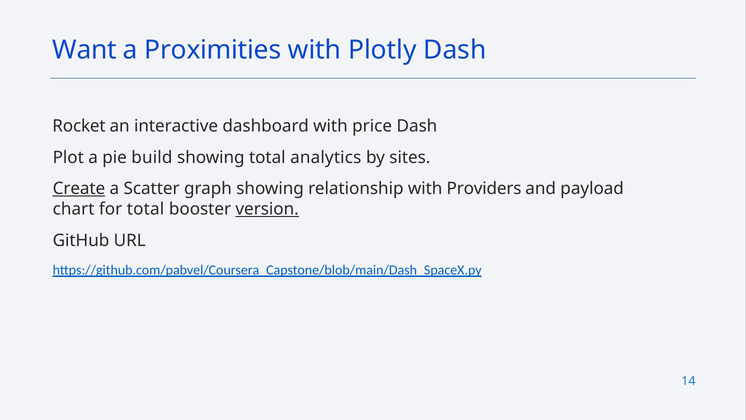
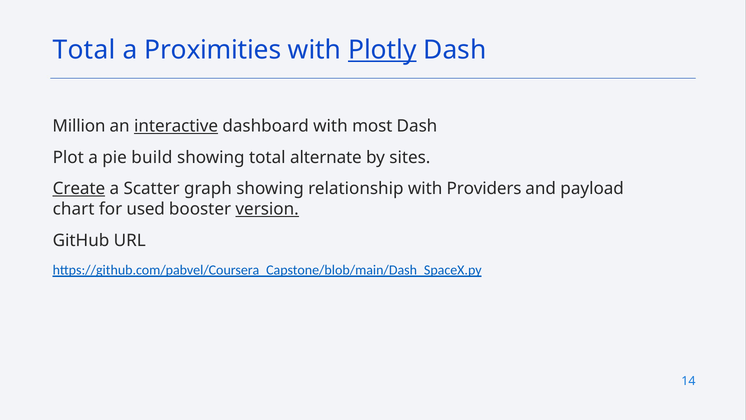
Want at (84, 50): Want -> Total
Plotly underline: none -> present
Rocket: Rocket -> Million
interactive underline: none -> present
price: price -> most
analytics: analytics -> alternate
for total: total -> used
